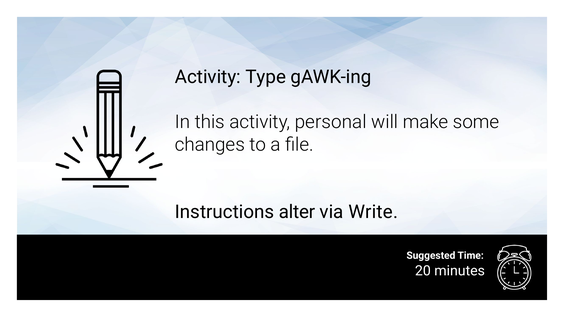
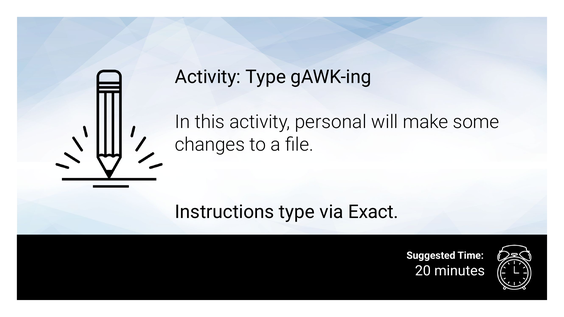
Instructions alter: alter -> type
Write: Write -> Exact
